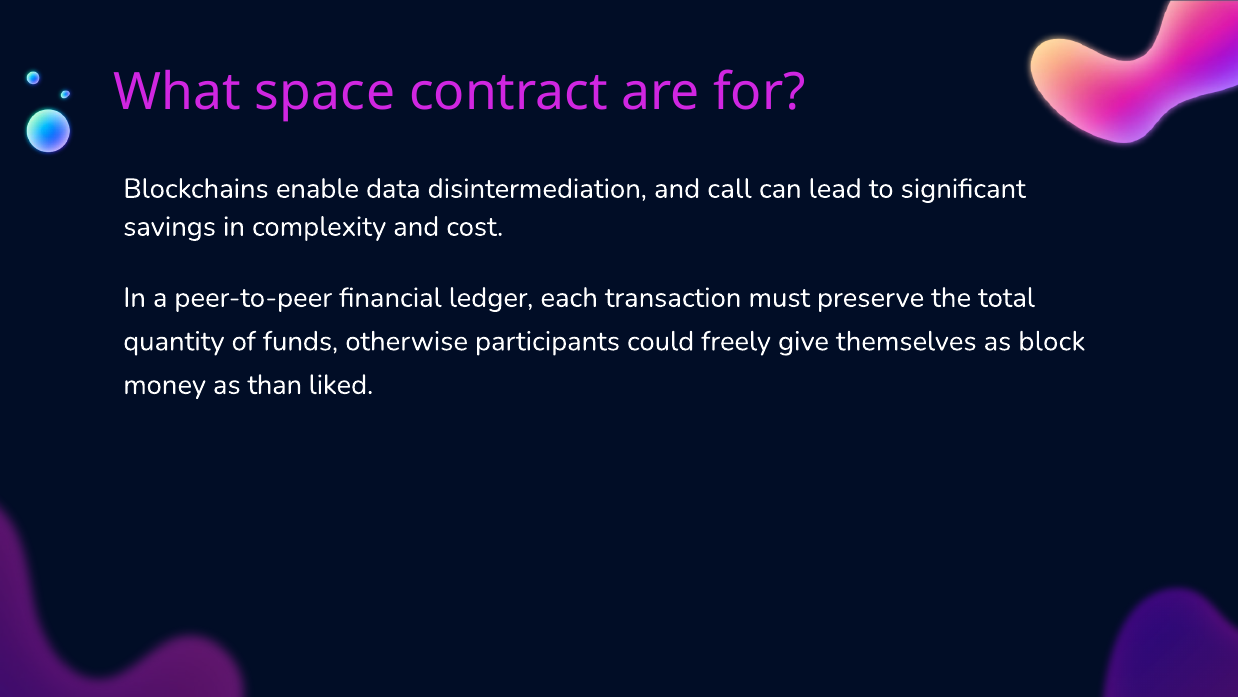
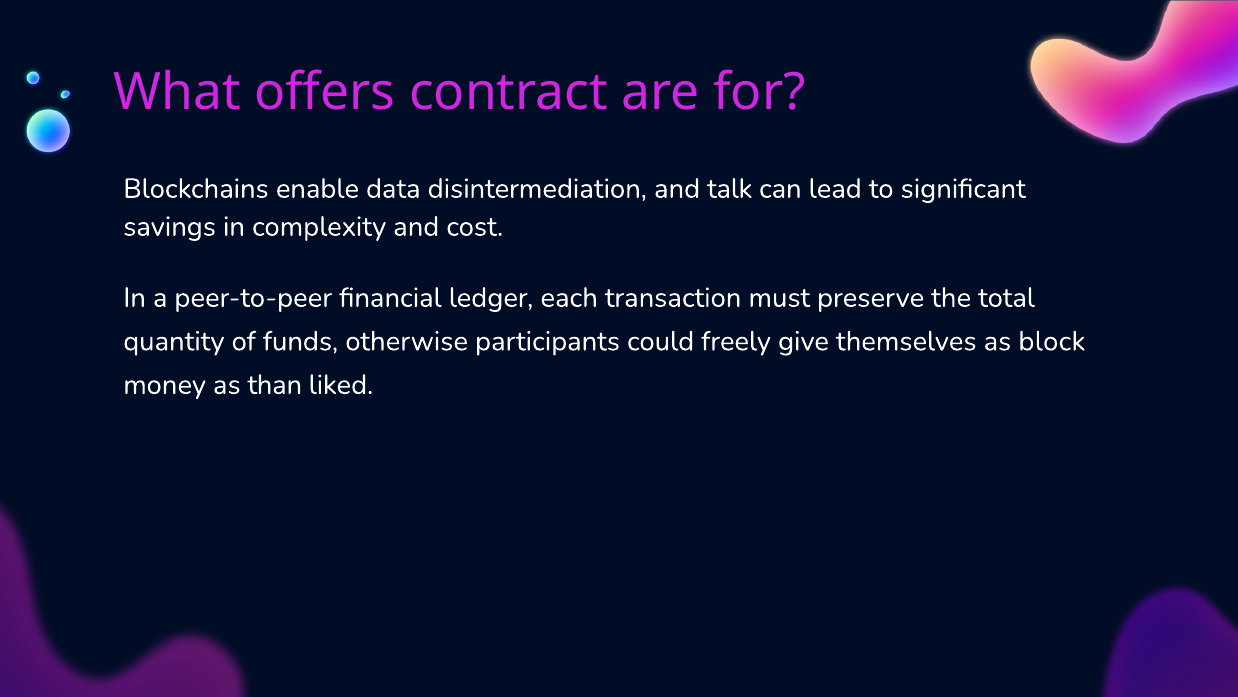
space: space -> offers
call: call -> talk
